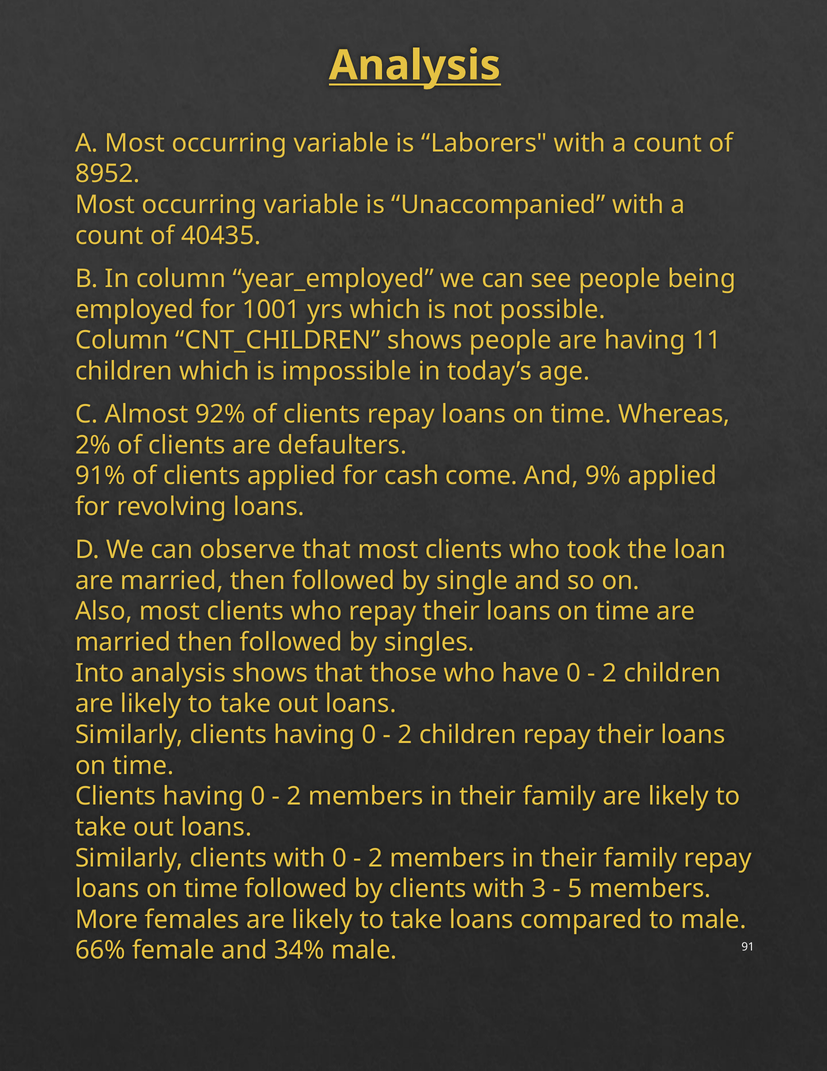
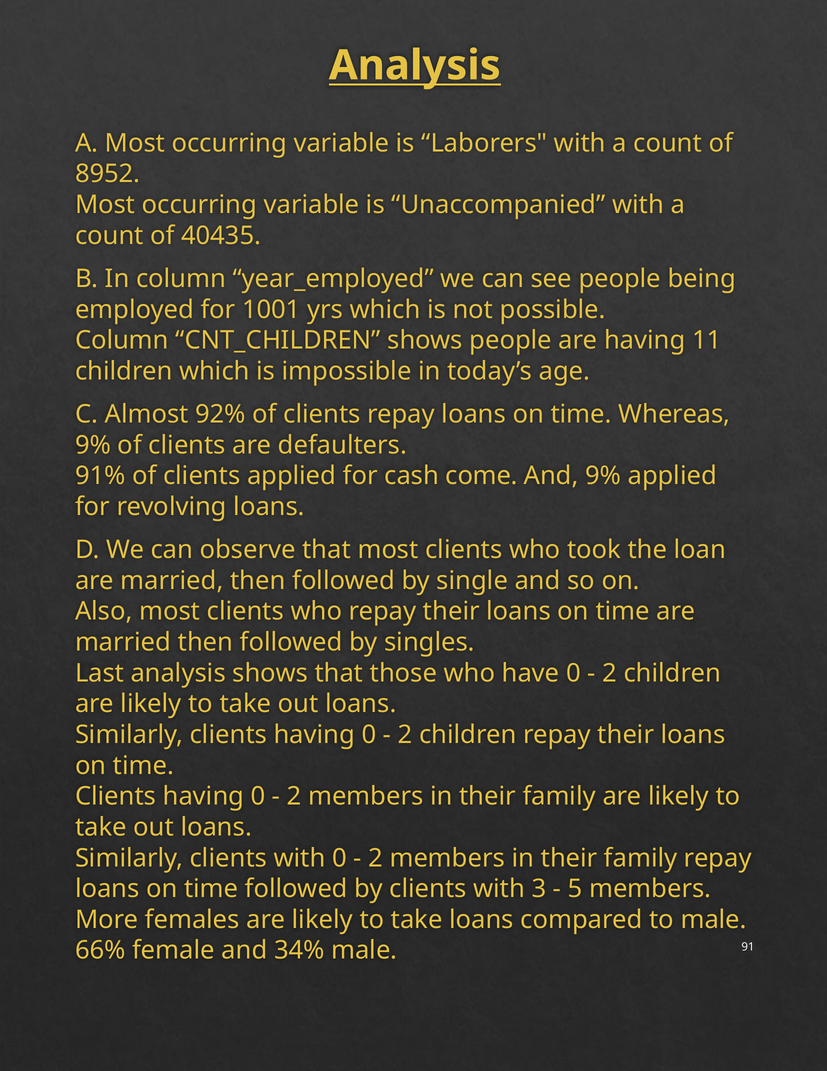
2% at (93, 445): 2% -> 9%
Into: Into -> Last
